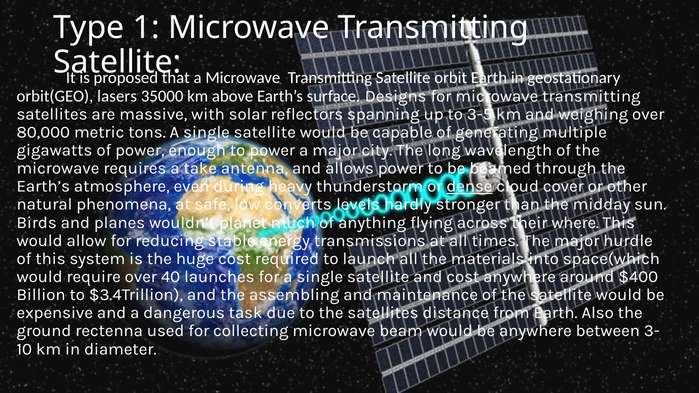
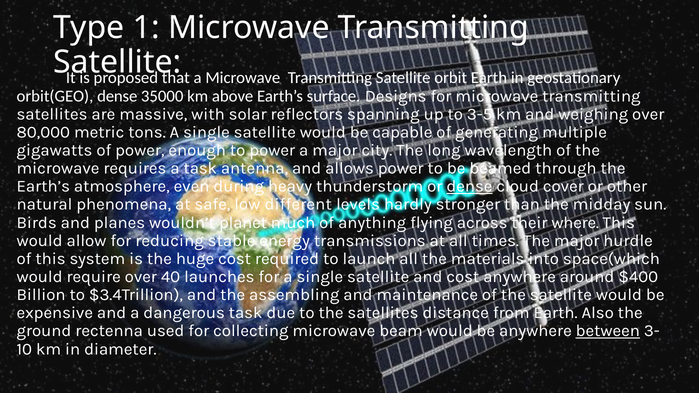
orbit(GEO lasers: lasers -> dense
a take: take -> task
converts: converts -> different
between underline: none -> present
